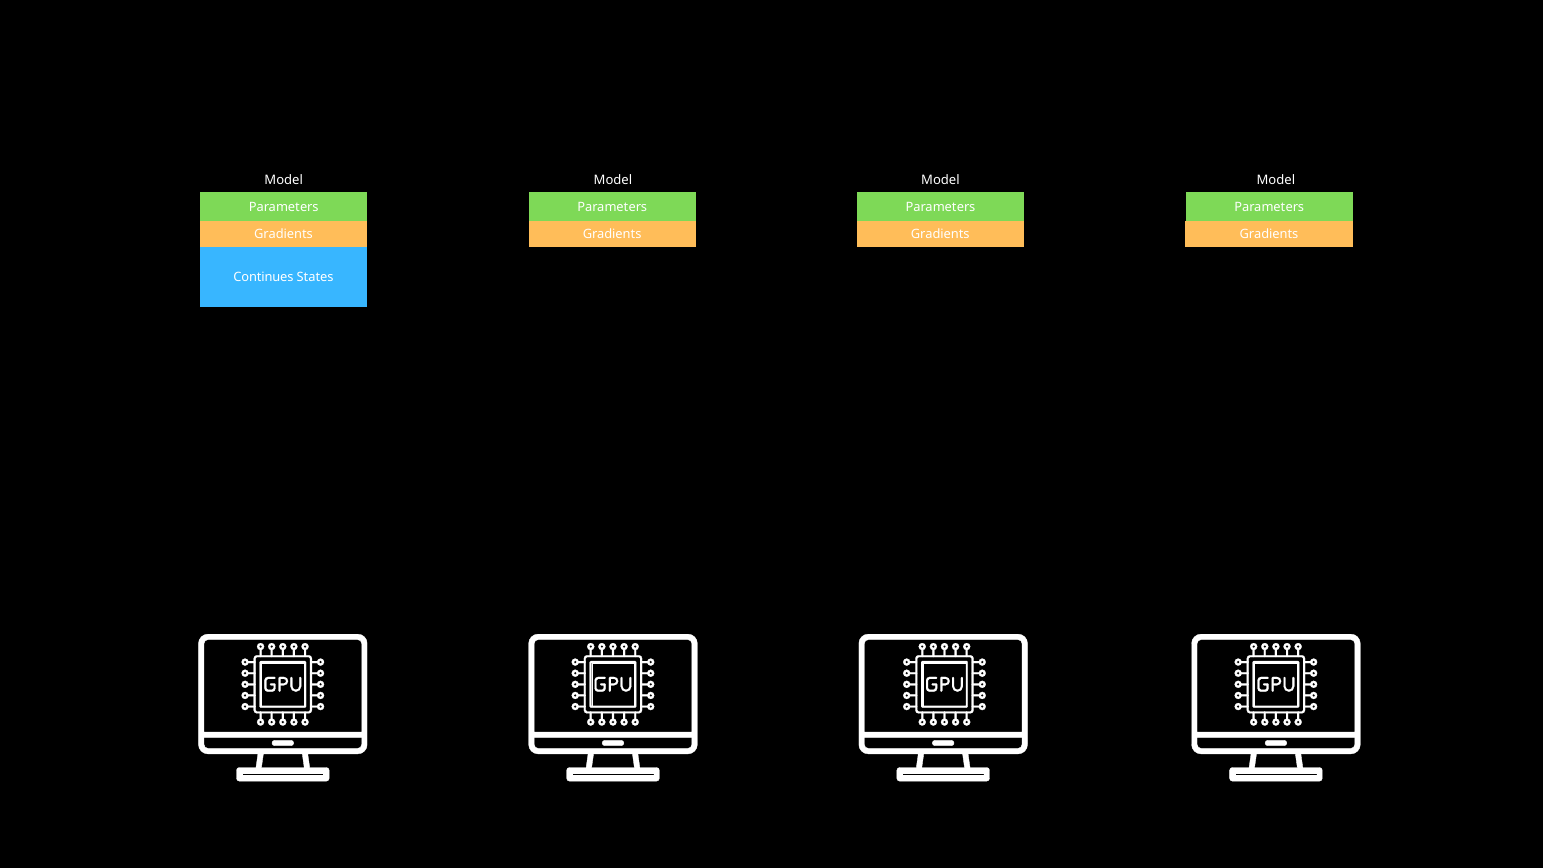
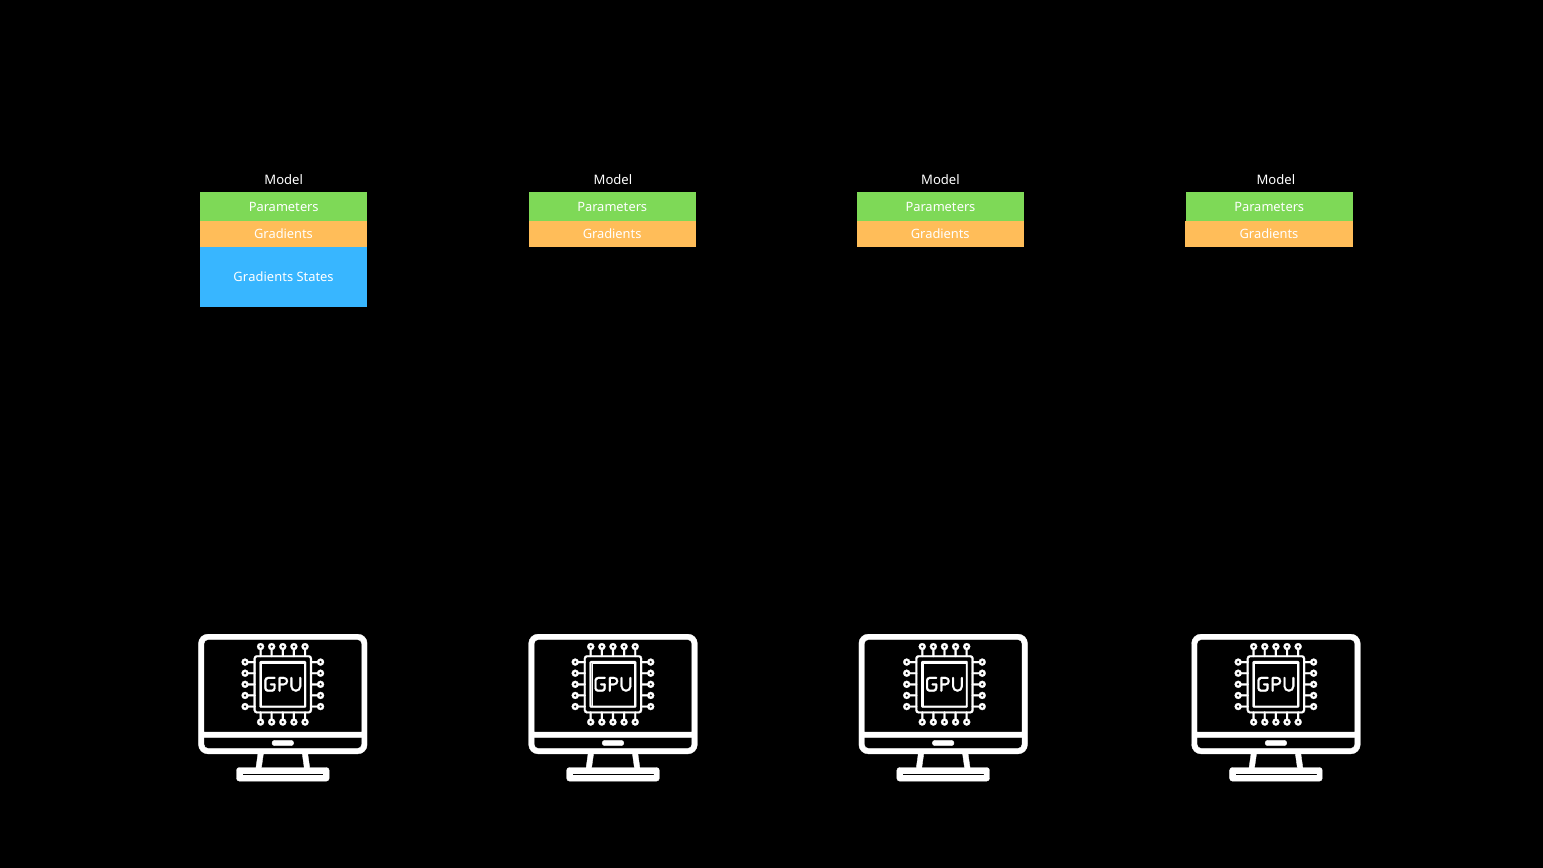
Continues at (263, 277): Continues -> Gradients
